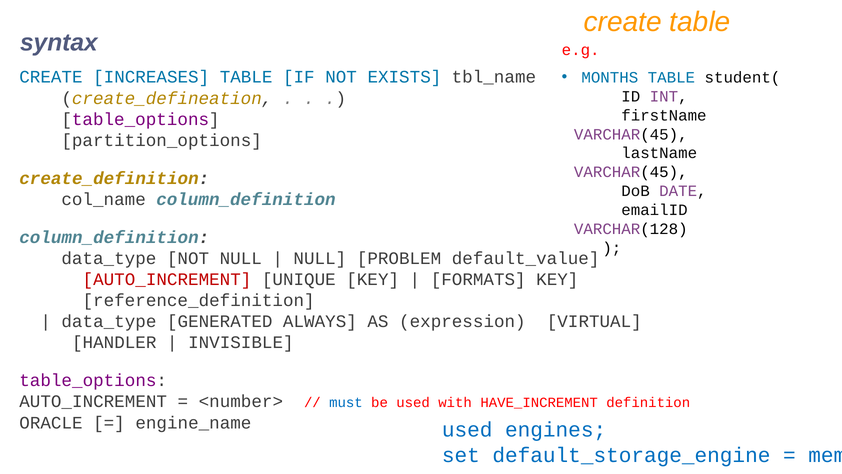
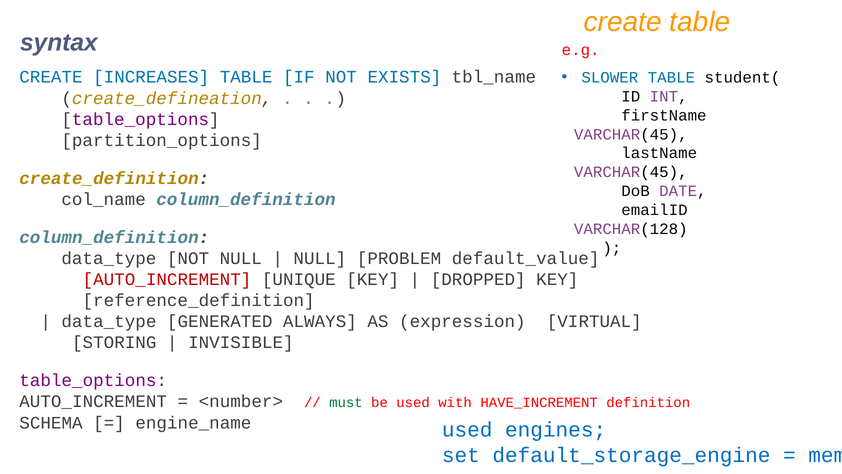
MONTHS: MONTHS -> SLOWER
FORMATS: FORMATS -> DROPPED
HANDLER: HANDLER -> STORING
must colour: blue -> green
ORACLE: ORACLE -> SCHEMA
